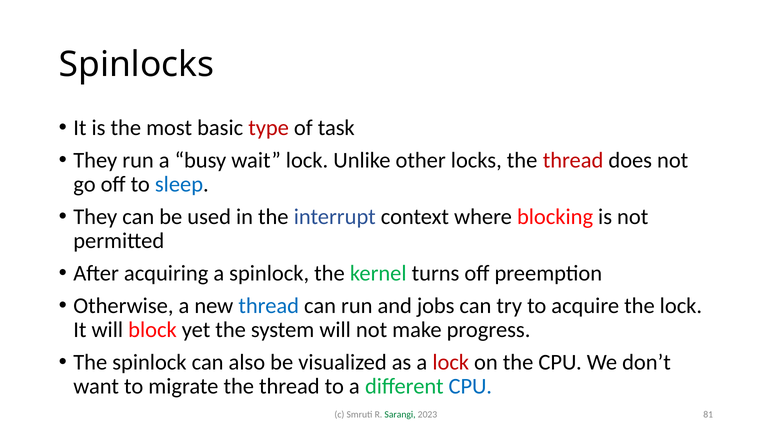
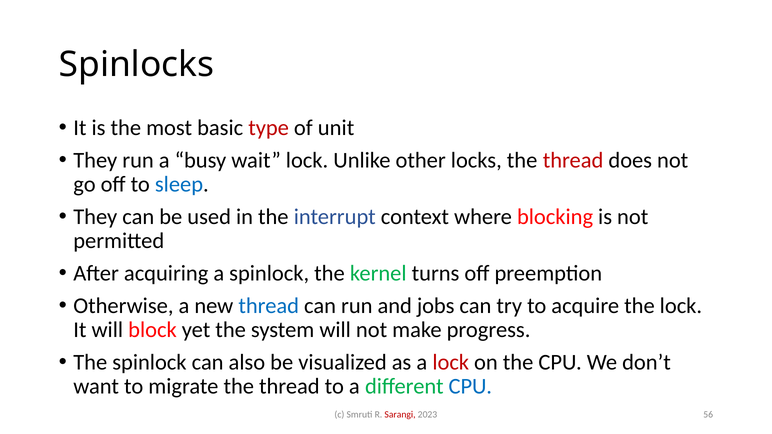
task: task -> unit
Sarangi colour: green -> red
81: 81 -> 56
